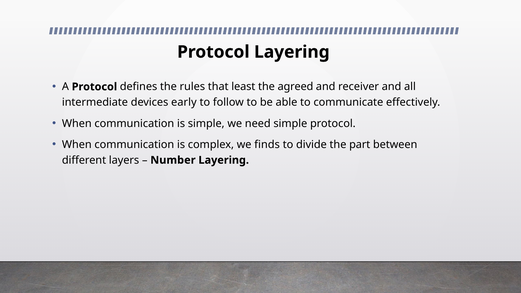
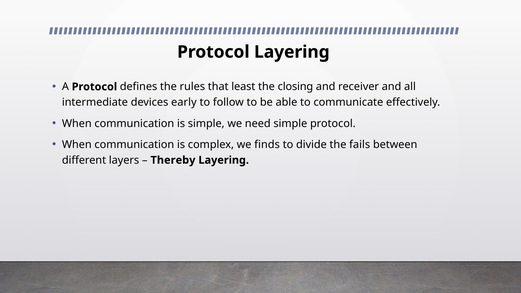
agreed: agreed -> closing
part: part -> fails
Number: Number -> Thereby
